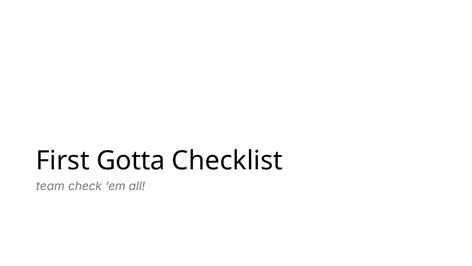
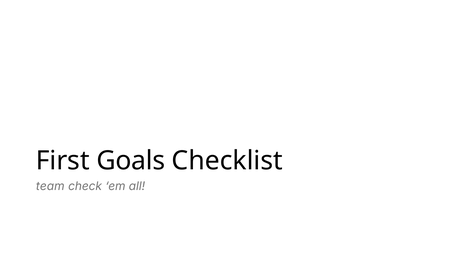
Gotta: Gotta -> Goals
